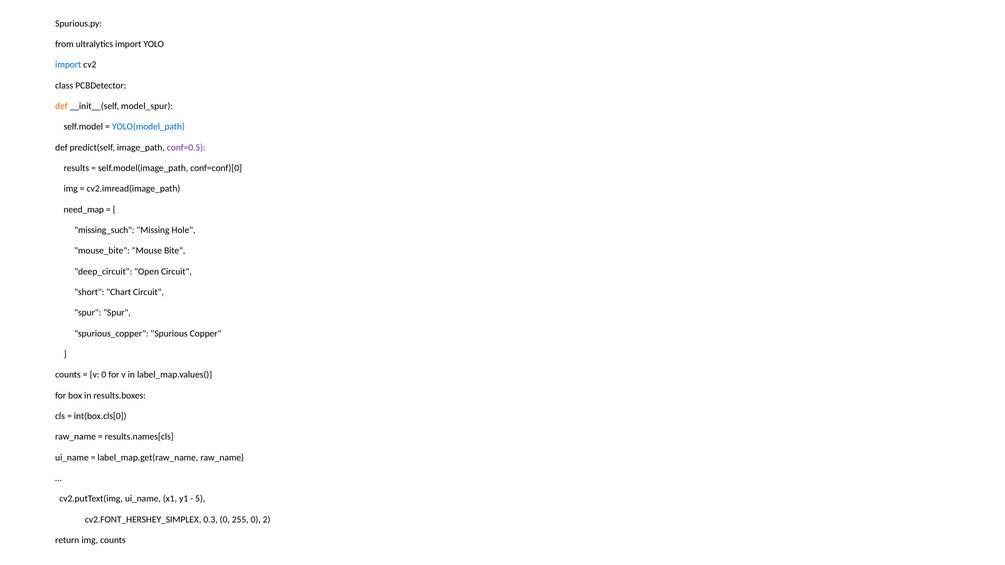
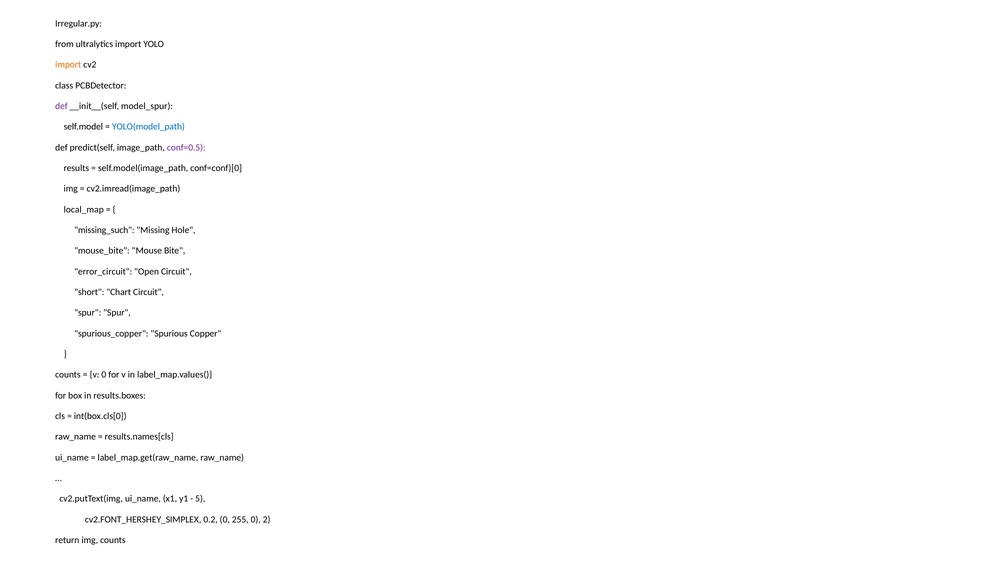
Spurious.py: Spurious.py -> Irregular.py
import at (68, 65) colour: blue -> orange
def at (61, 106) colour: orange -> purple
need_map: need_map -> local_map
deep_circuit: deep_circuit -> error_circuit
0.3: 0.3 -> 0.2
